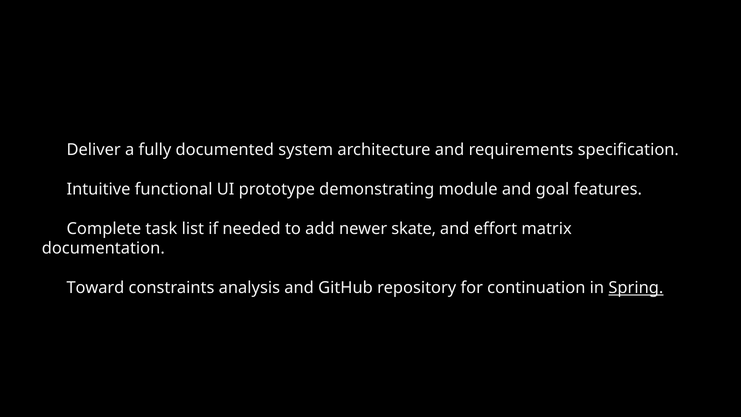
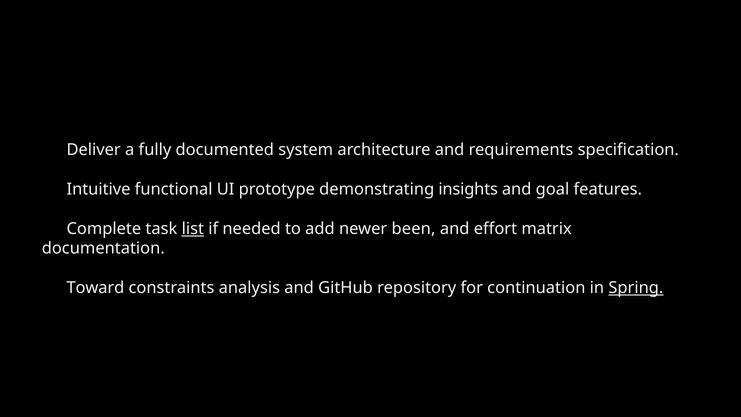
module: module -> insights
list underline: none -> present
skate: skate -> been
